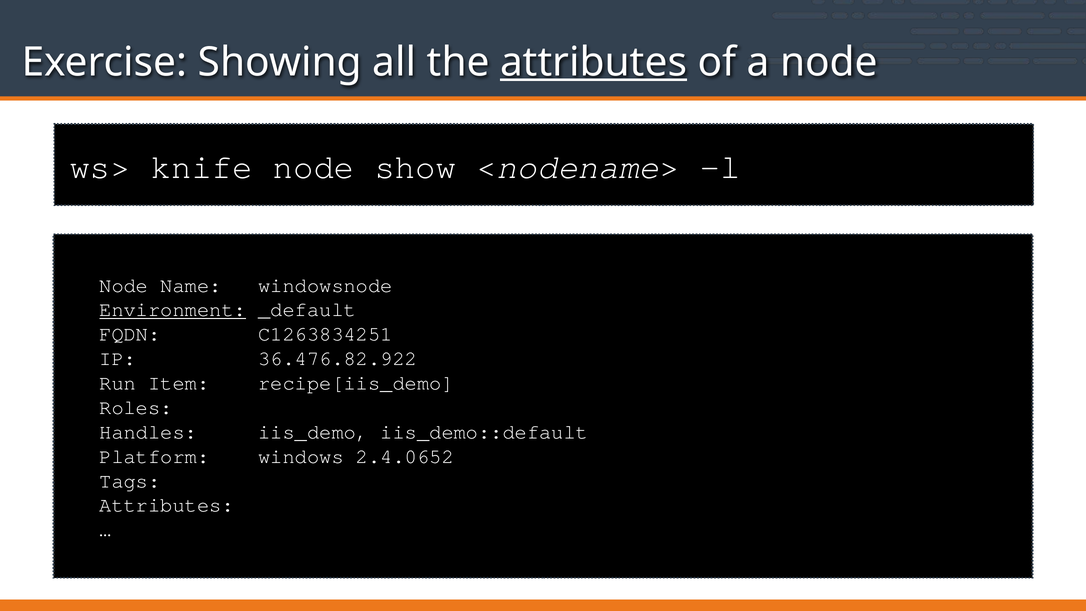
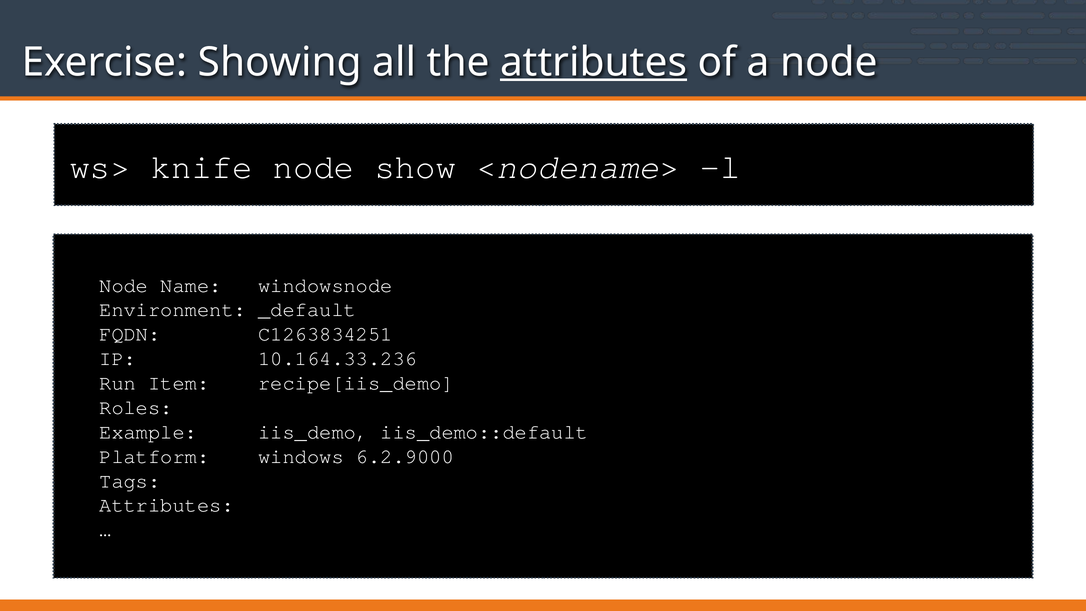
Environment underline: present -> none
36.476.82.922: 36.476.82.922 -> 10.164.33.236
Handles: Handles -> Example
2.4.0652: 2.4.0652 -> 6.2.9000
